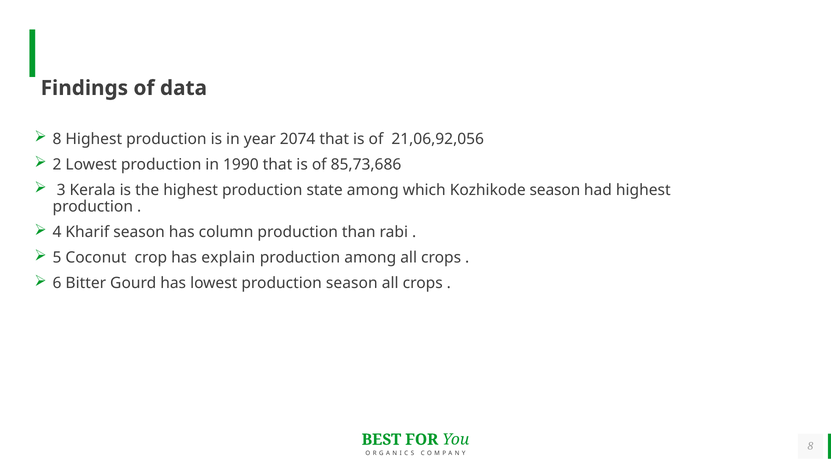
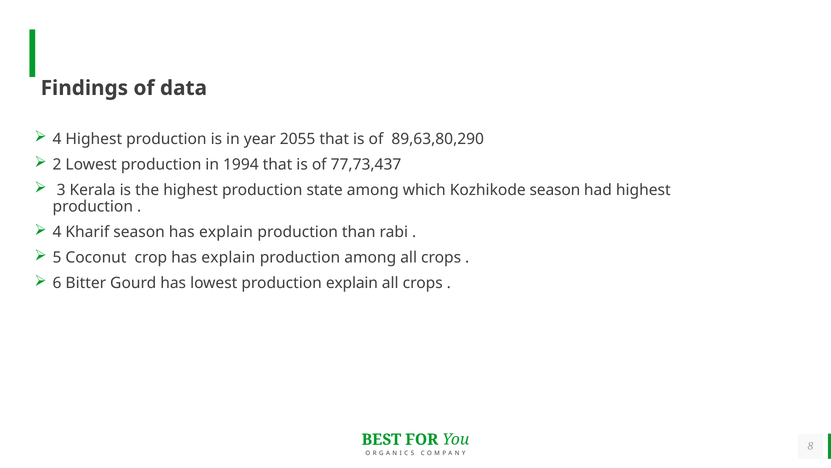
8 at (57, 139): 8 -> 4
2074: 2074 -> 2055
21,06,92,056: 21,06,92,056 -> 89,63,80,290
1990: 1990 -> 1994
85,73,686: 85,73,686 -> 77,73,437
season has column: column -> explain
production season: season -> explain
